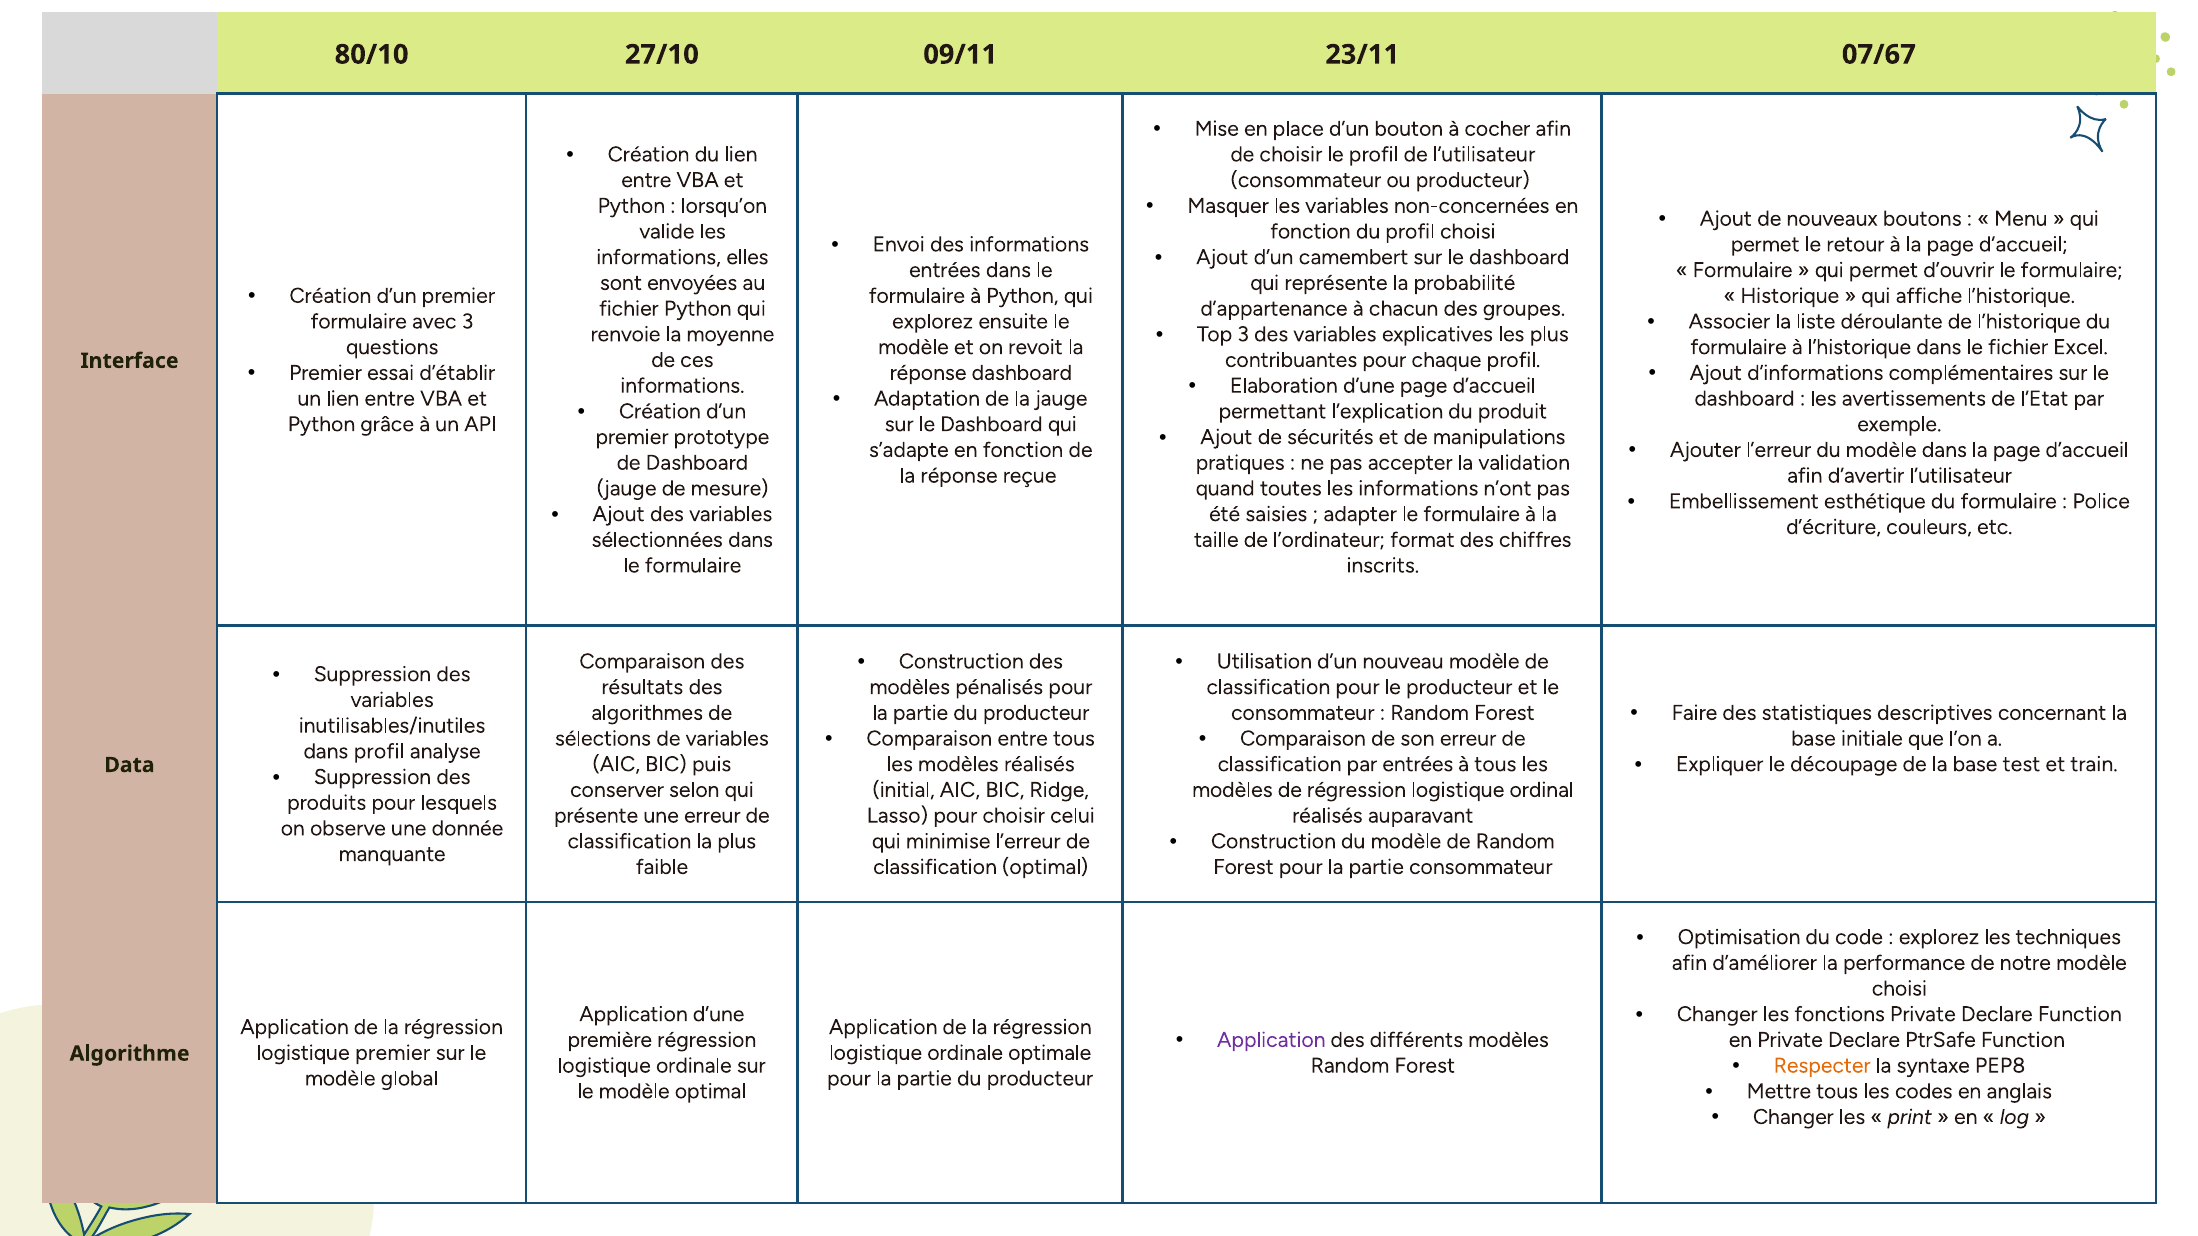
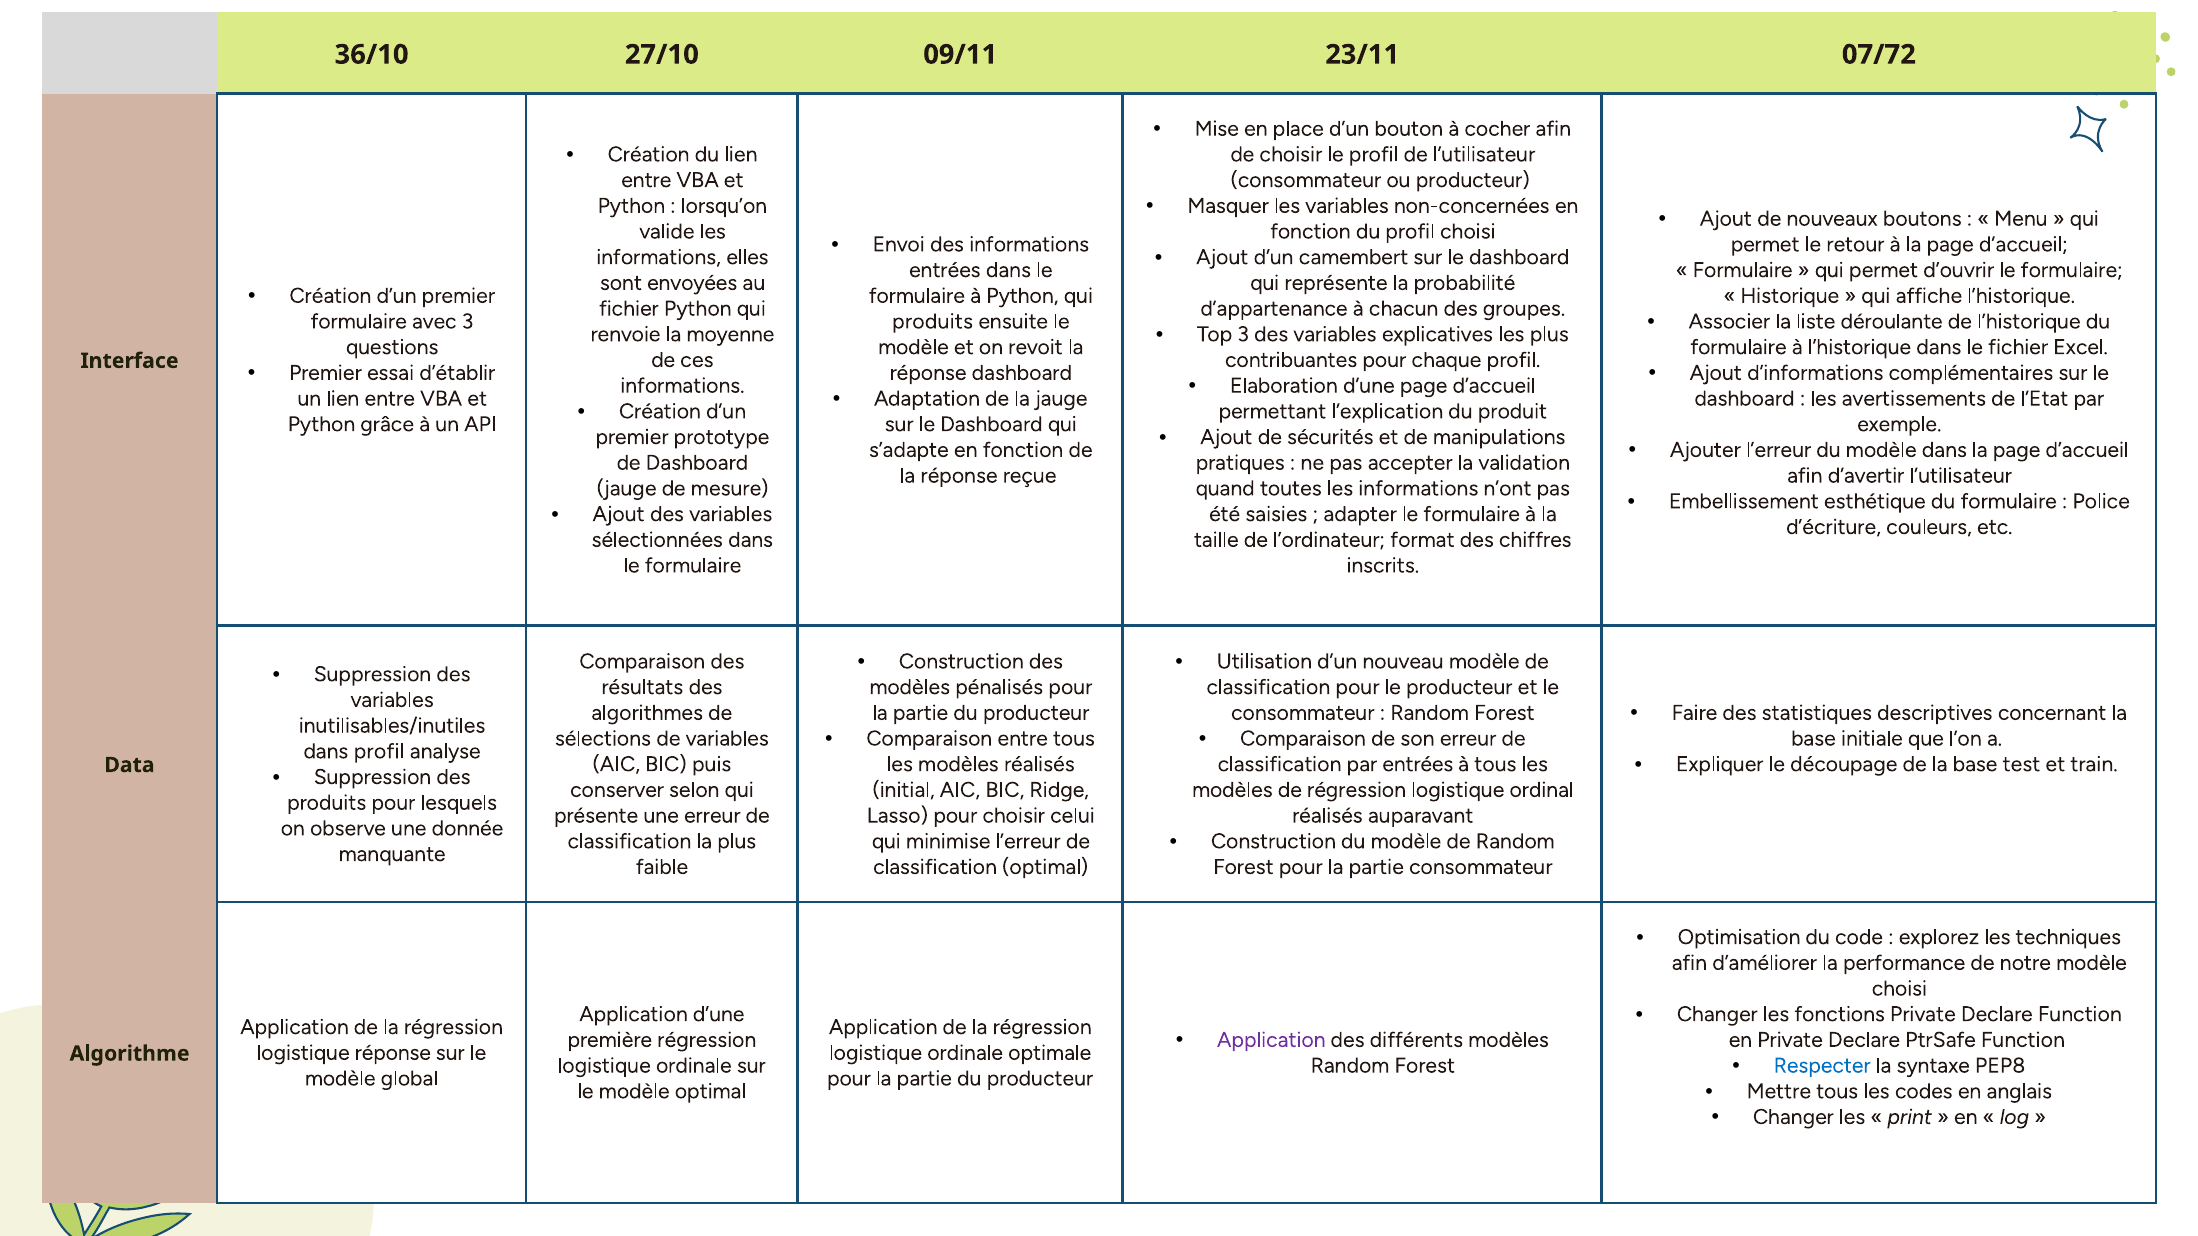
80/10: 80/10 -> 36/10
07/67: 07/67 -> 07/72
explorez at (933, 322): explorez -> produits
logistique premier: premier -> réponse
Respecter colour: orange -> blue
